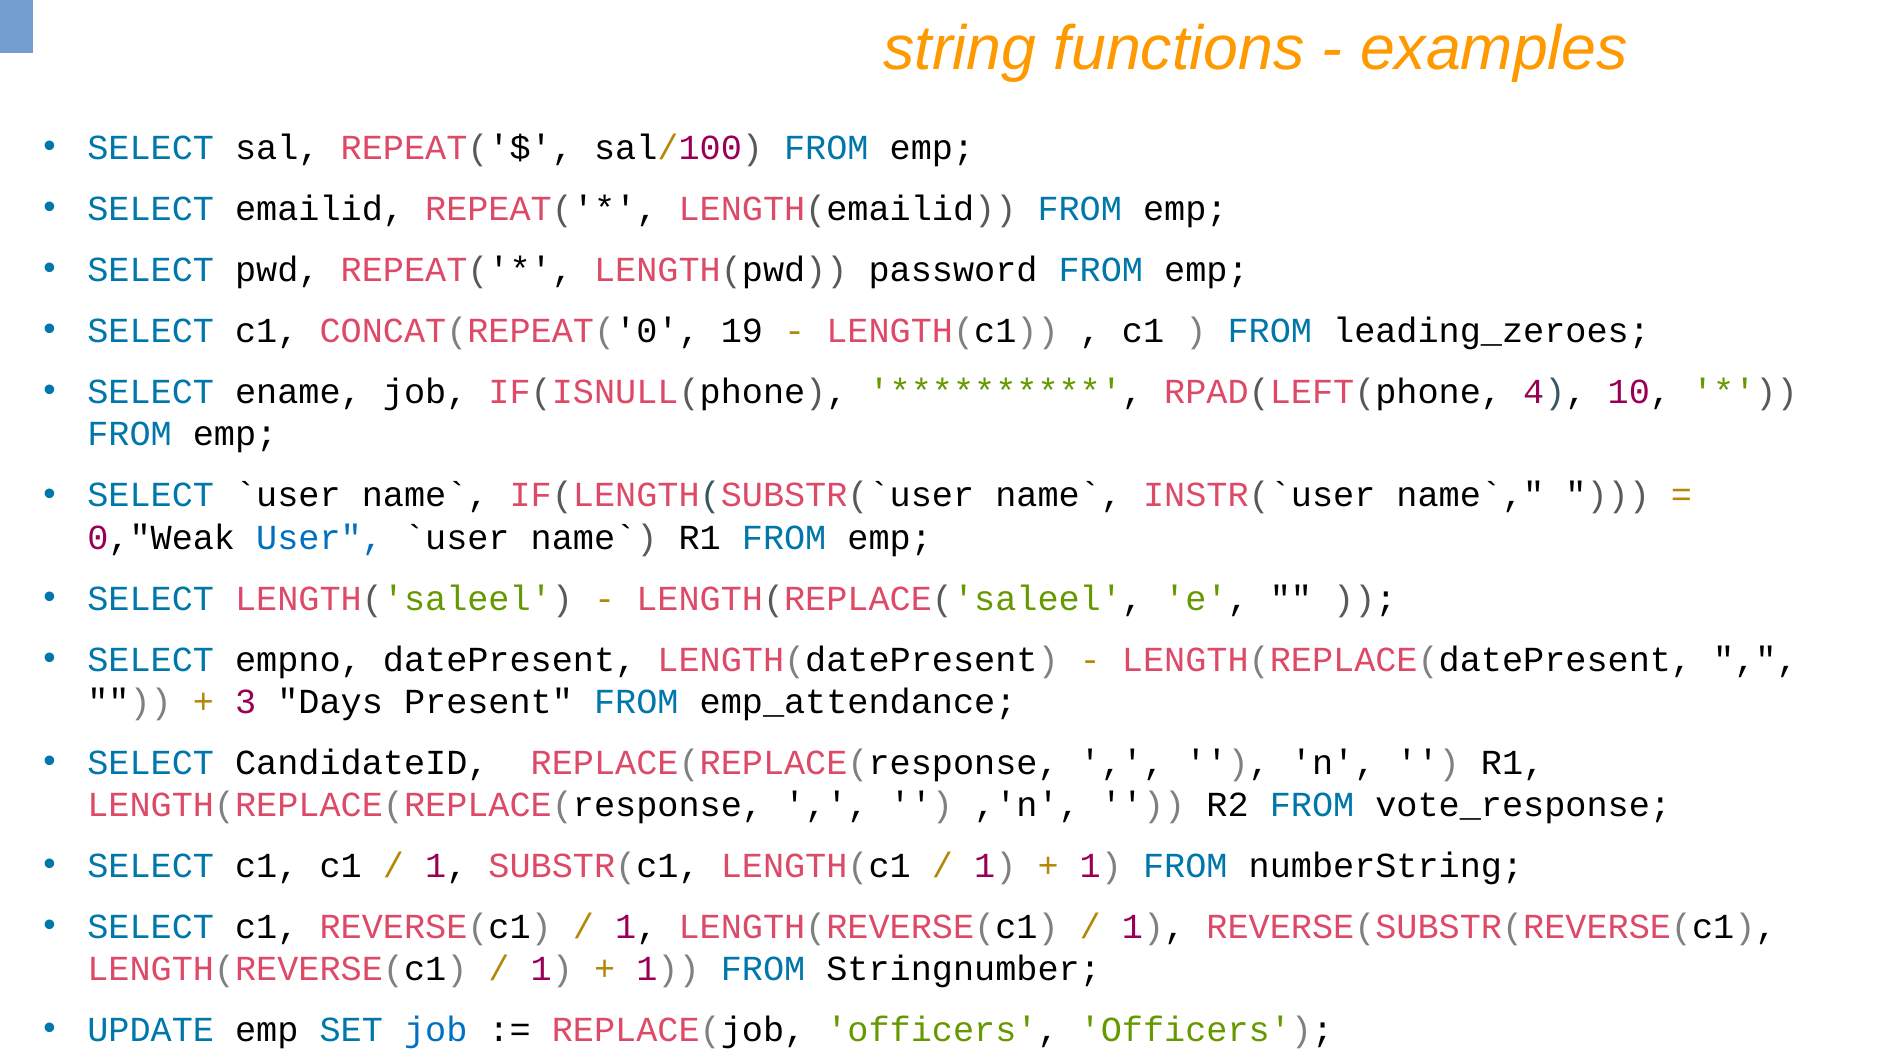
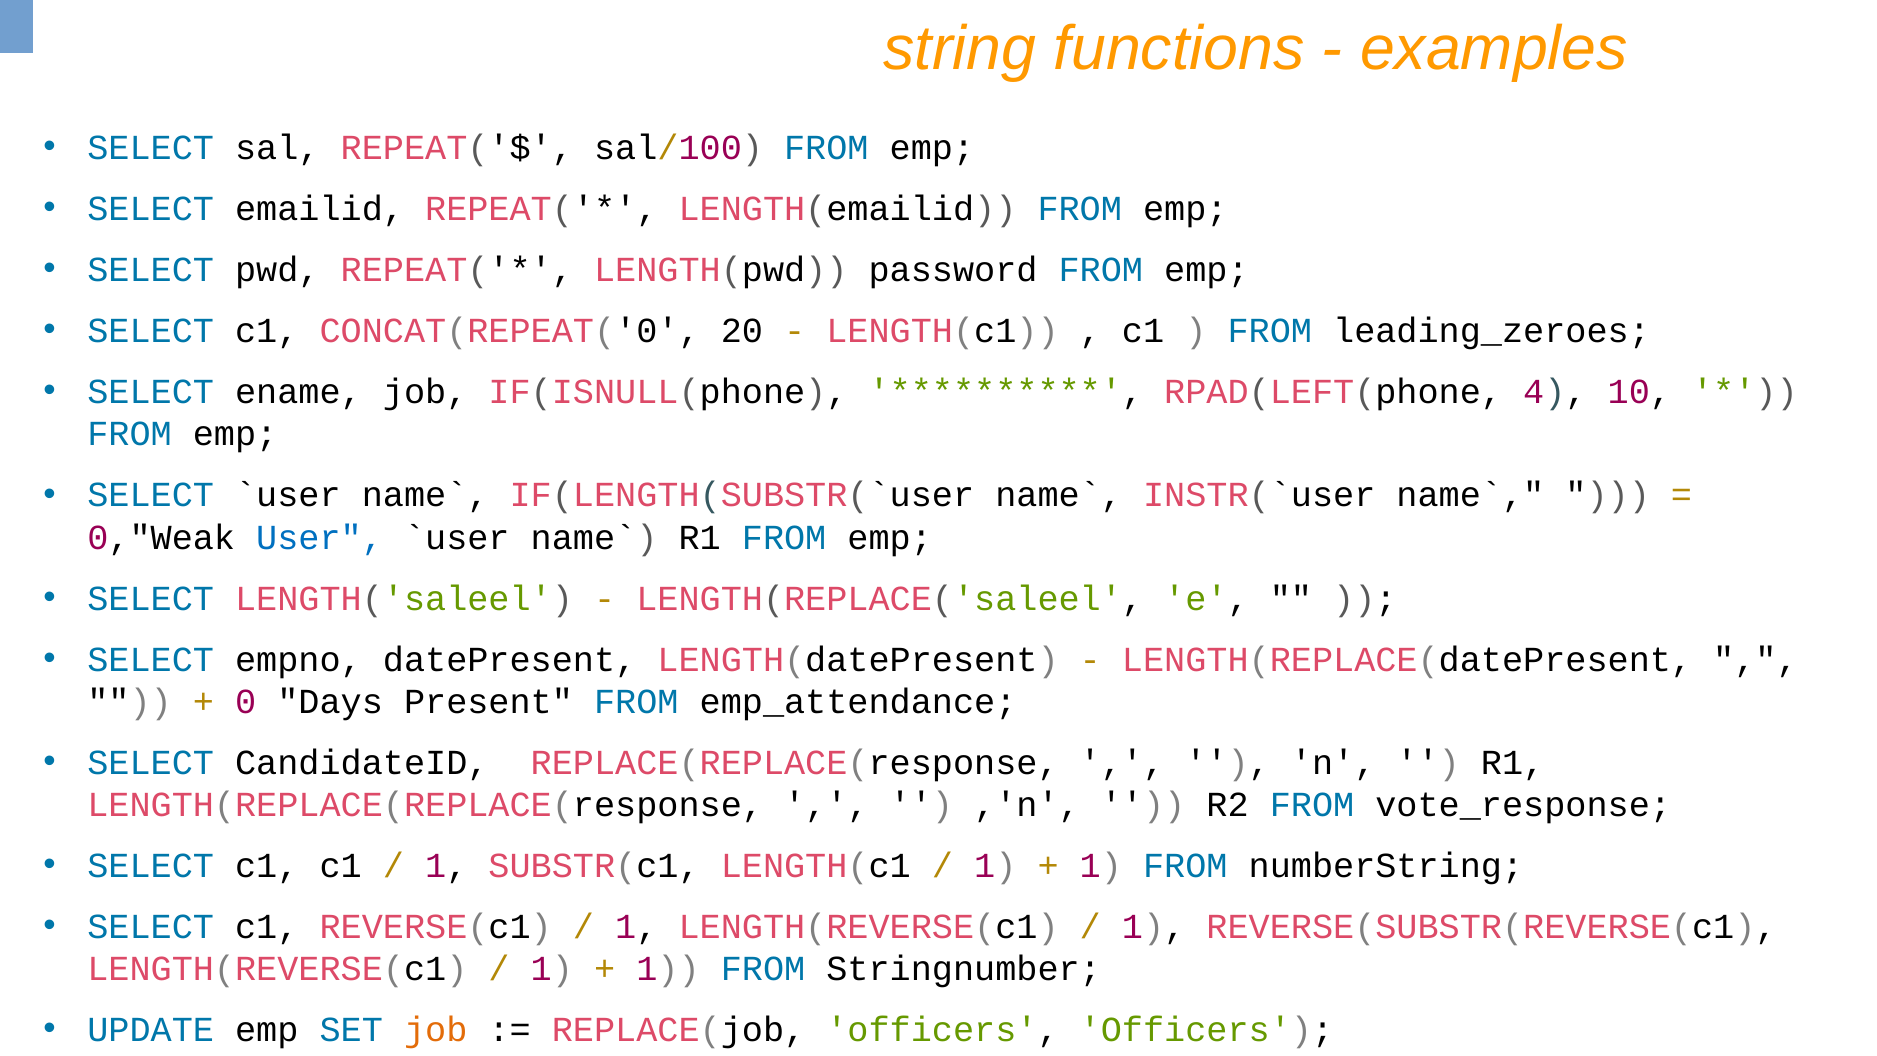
19: 19 -> 20
3: 3 -> 0
job at (436, 1030) colour: blue -> orange
